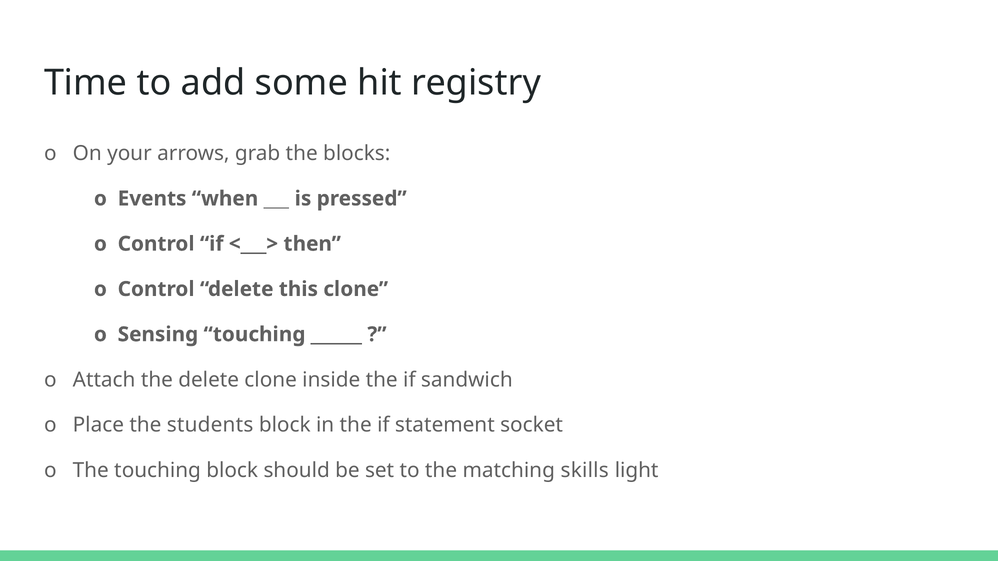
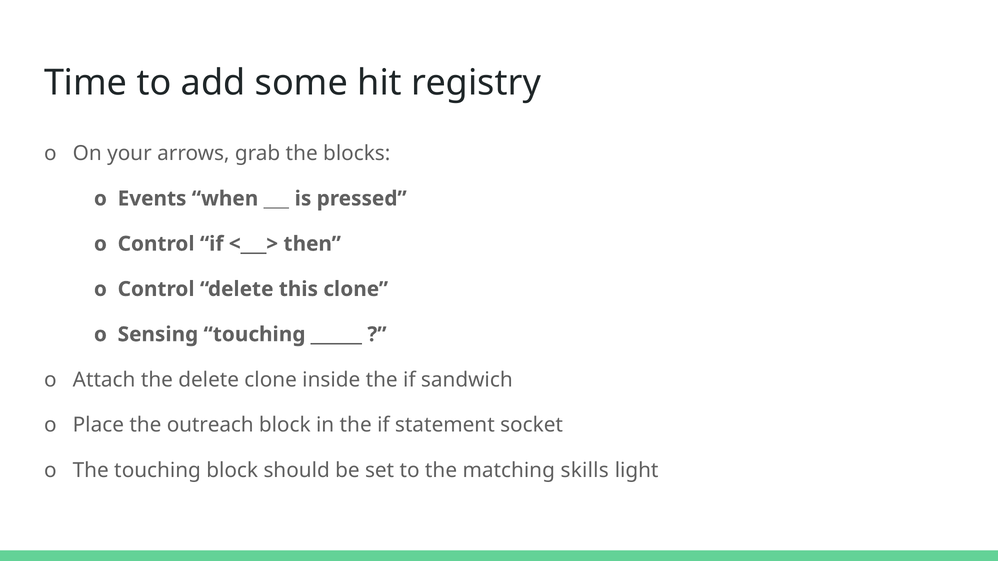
students: students -> outreach
